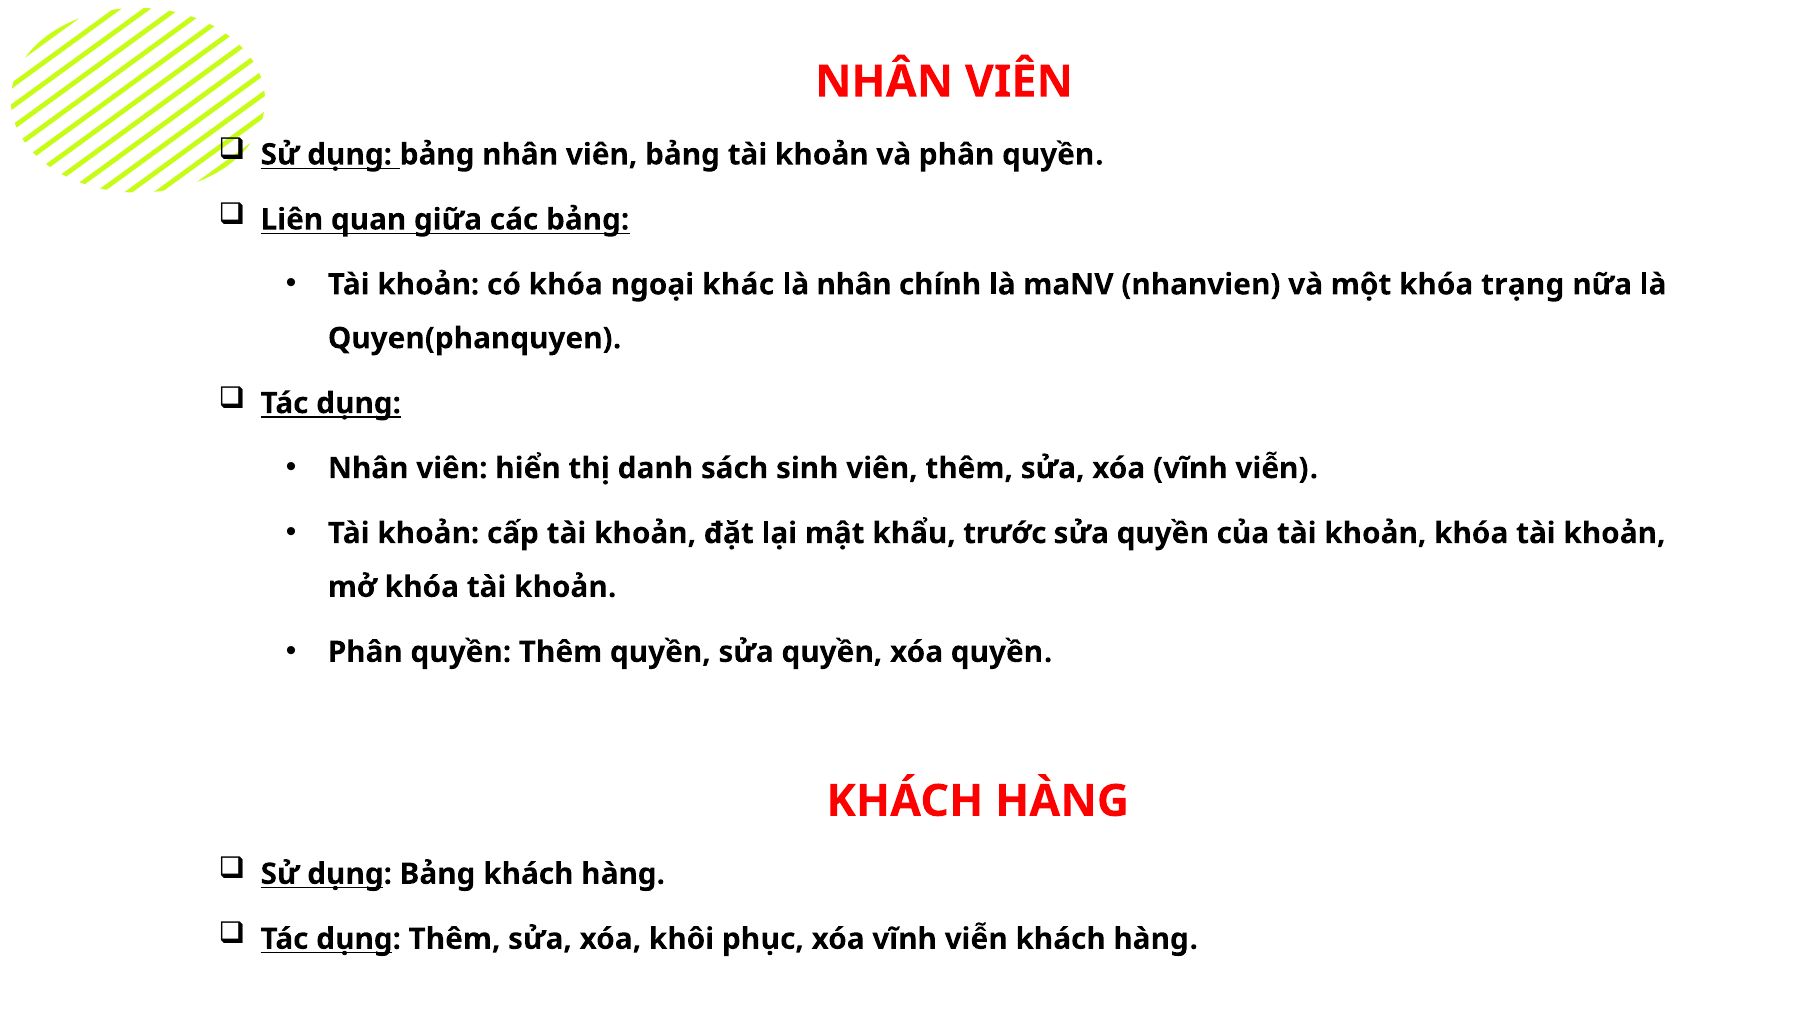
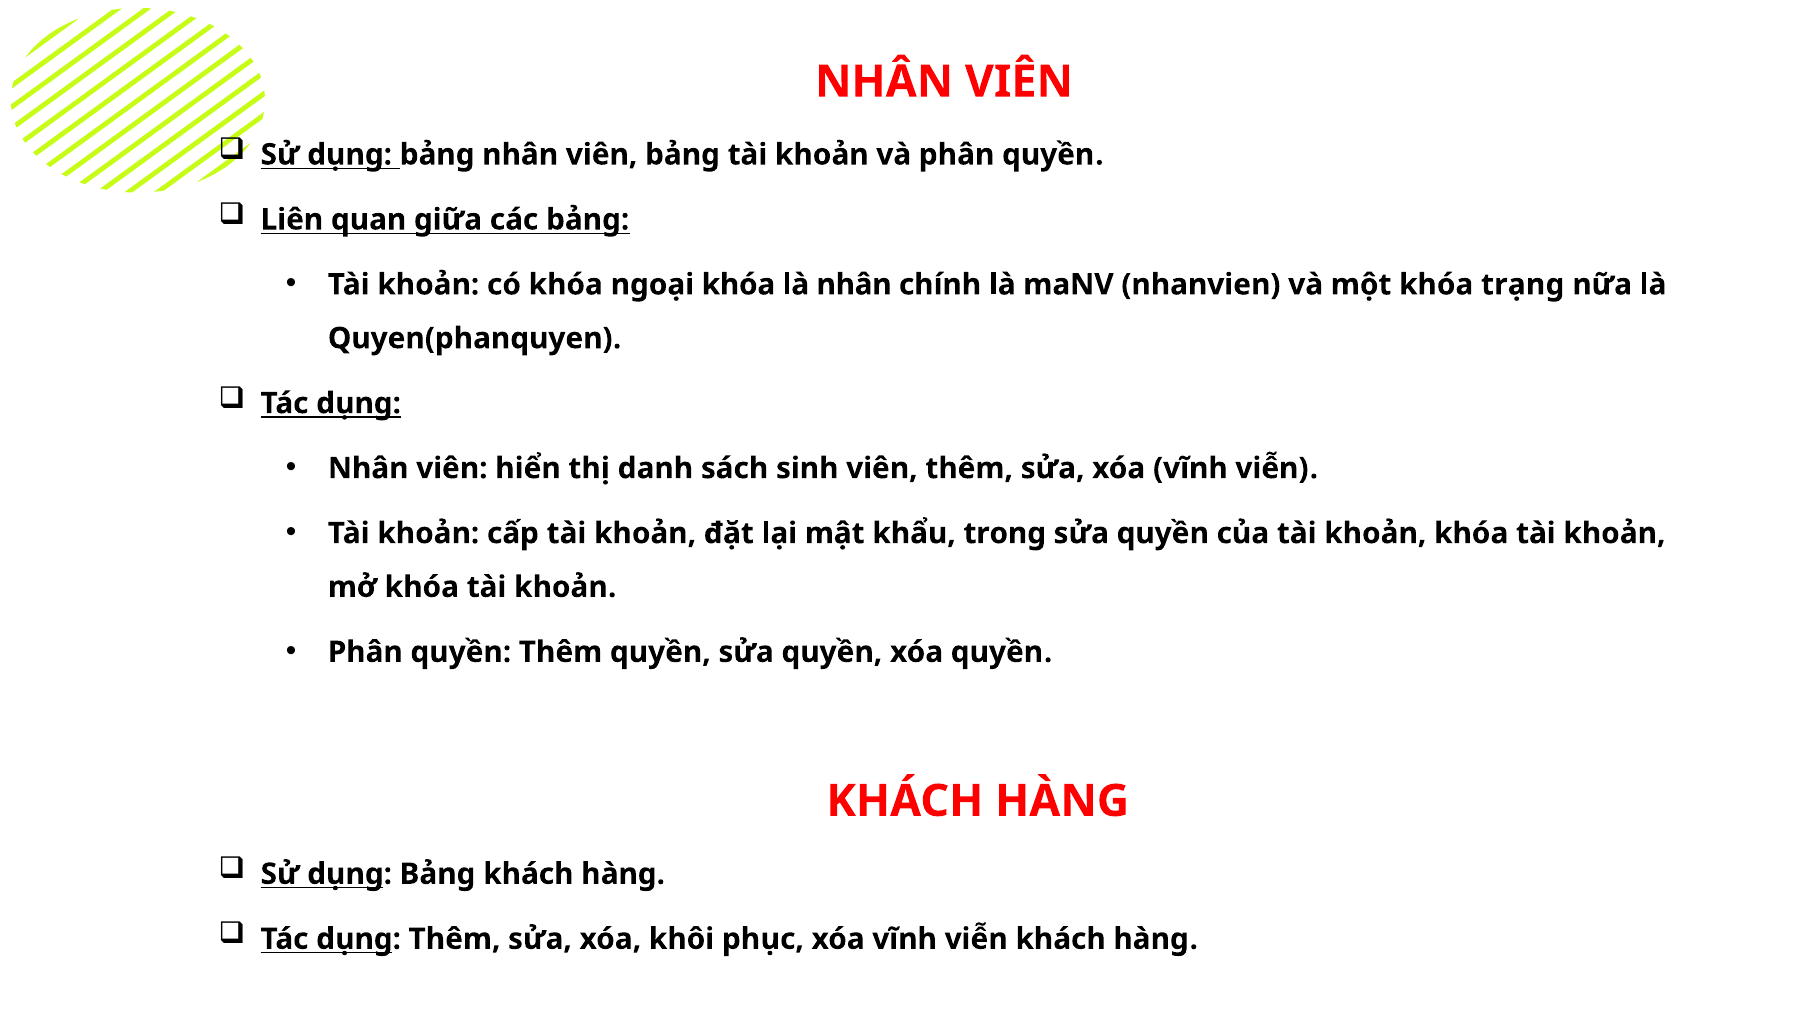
ngoại khác: khác -> khóa
trước: trước -> trong
